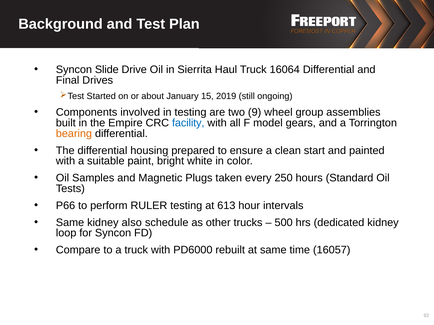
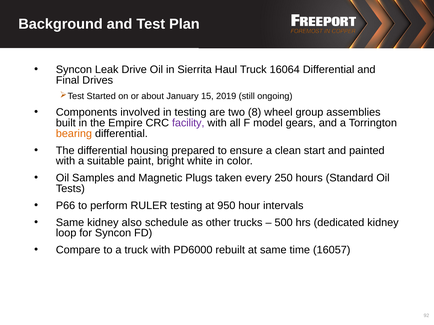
Slide: Slide -> Leak
9: 9 -> 8
facility colour: blue -> purple
613: 613 -> 950
